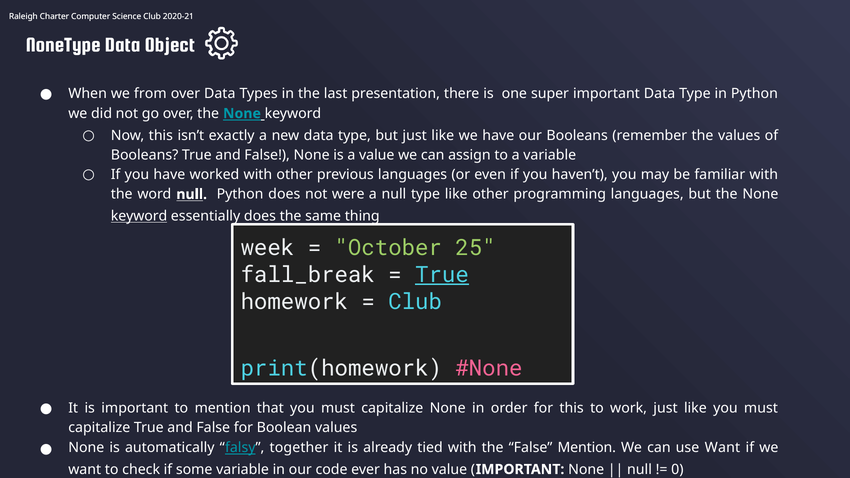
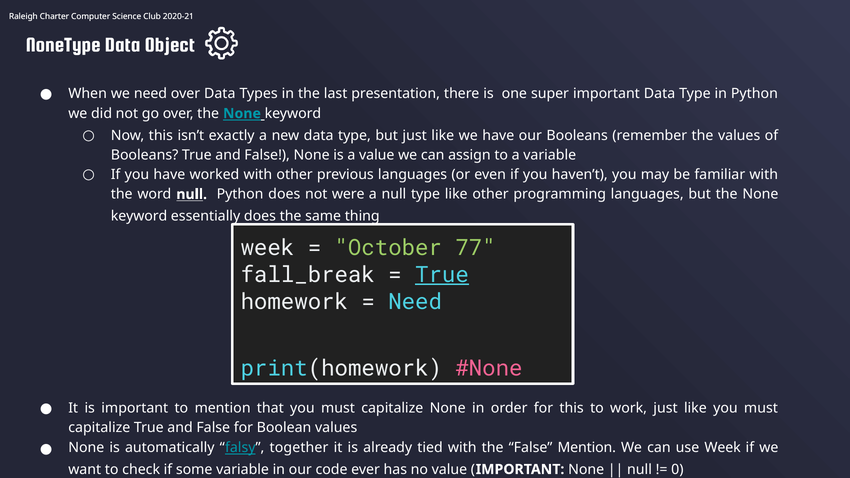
we from: from -> need
keyword at (139, 216) underline: present -> none
25: 25 -> 77
Club at (415, 302): Club -> Need
use Want: Want -> Week
